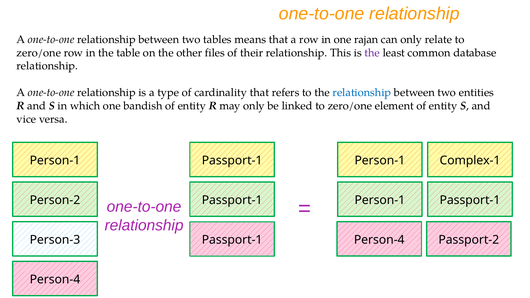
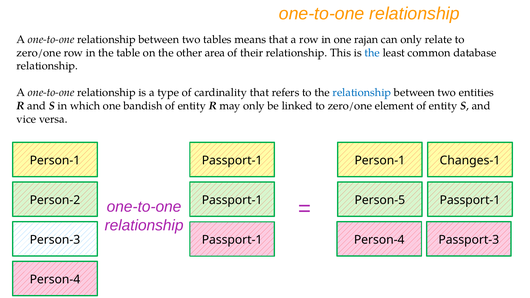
files: files -> area
the at (372, 53) colour: purple -> blue
Complex-1: Complex-1 -> Changes-1
Person-2 Passport-1 Person-1: Person-1 -> Person-5
Passport-2: Passport-2 -> Passport-3
